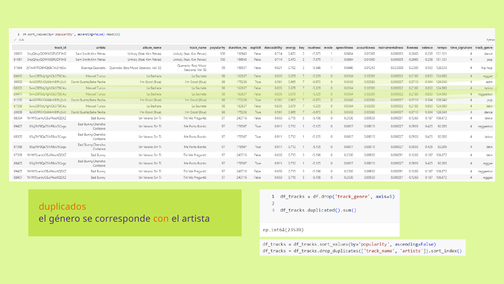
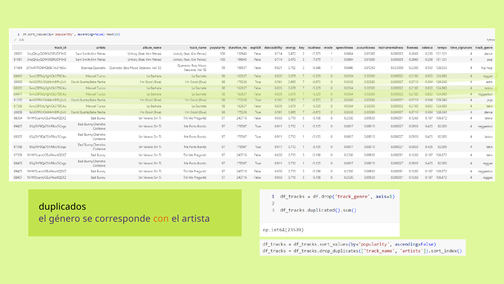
duplicados colour: orange -> black
